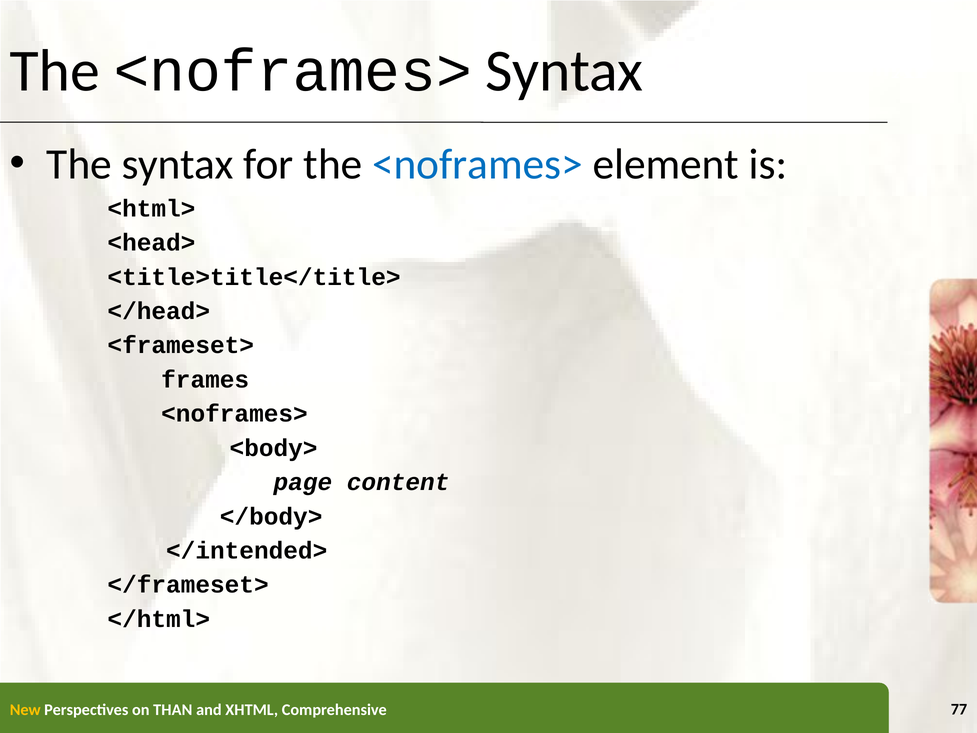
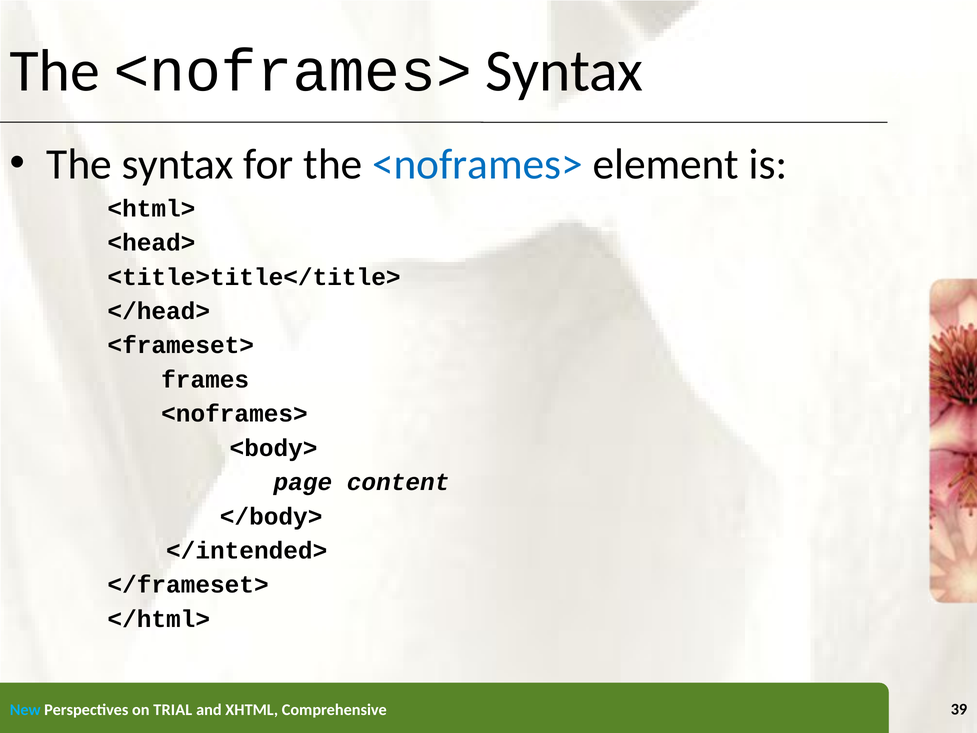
New colour: yellow -> light blue
THAN: THAN -> TRIAL
77: 77 -> 39
